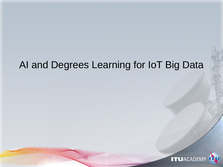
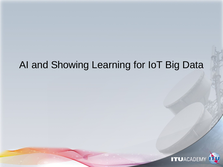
Degrees: Degrees -> Showing
